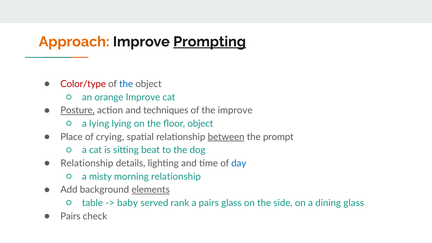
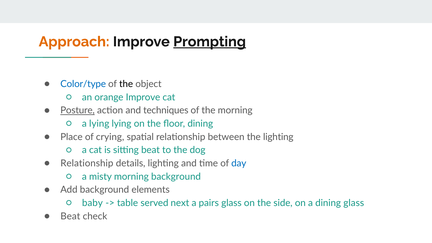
Color/type colour: red -> blue
the at (126, 84) colour: blue -> black
the improve: improve -> morning
floor object: object -> dining
between underline: present -> none
the prompt: prompt -> lighting
morning relationship: relationship -> background
elements underline: present -> none
table: table -> baby
baby: baby -> table
rank: rank -> next
Pairs at (70, 216): Pairs -> Beat
